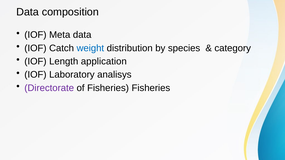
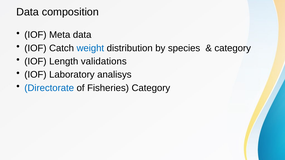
application: application -> validations
Directorate colour: purple -> blue
Fisheries Fisheries: Fisheries -> Category
